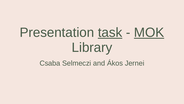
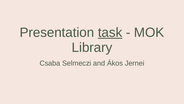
MOK underline: present -> none
